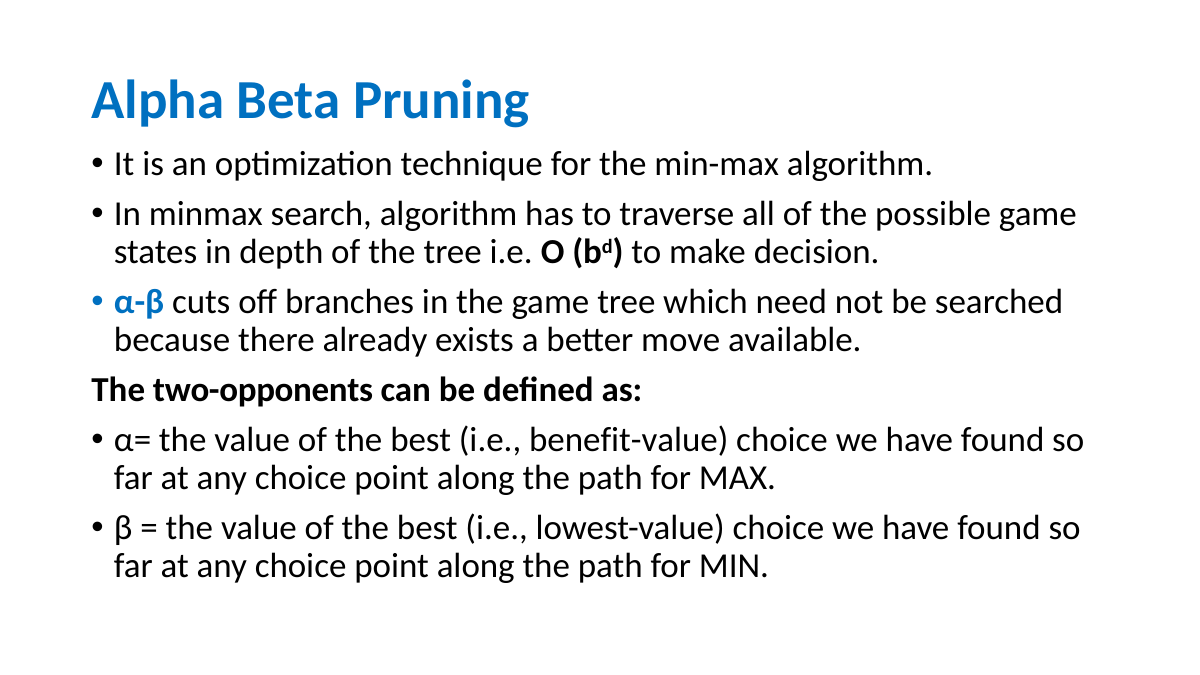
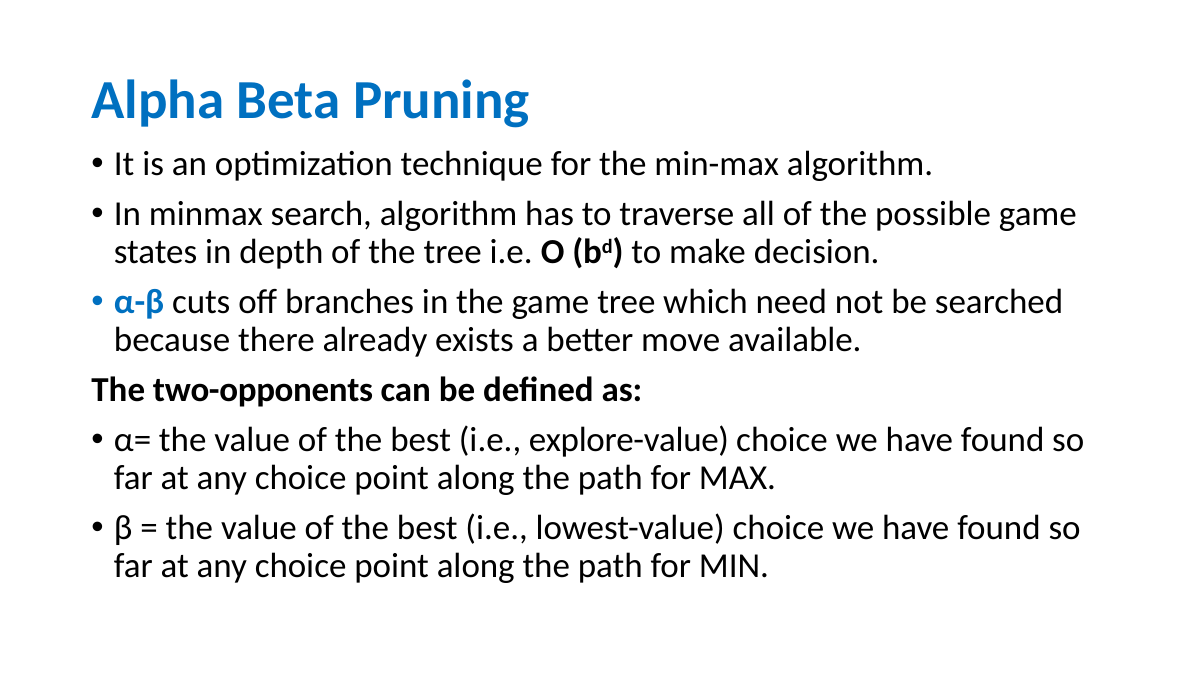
benefit-value: benefit-value -> explore-value
